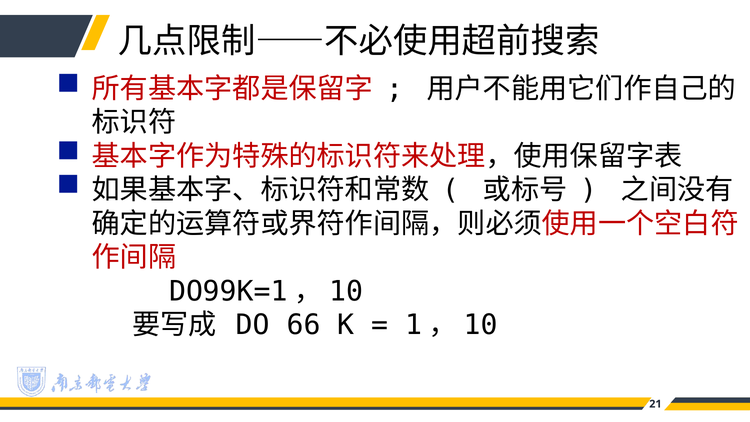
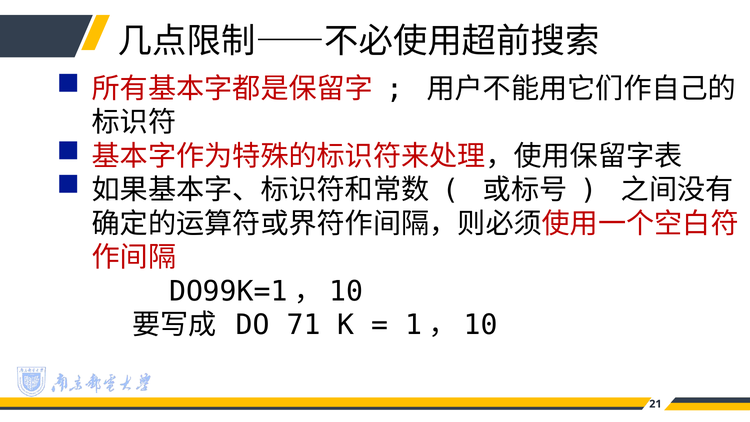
66: 66 -> 71
